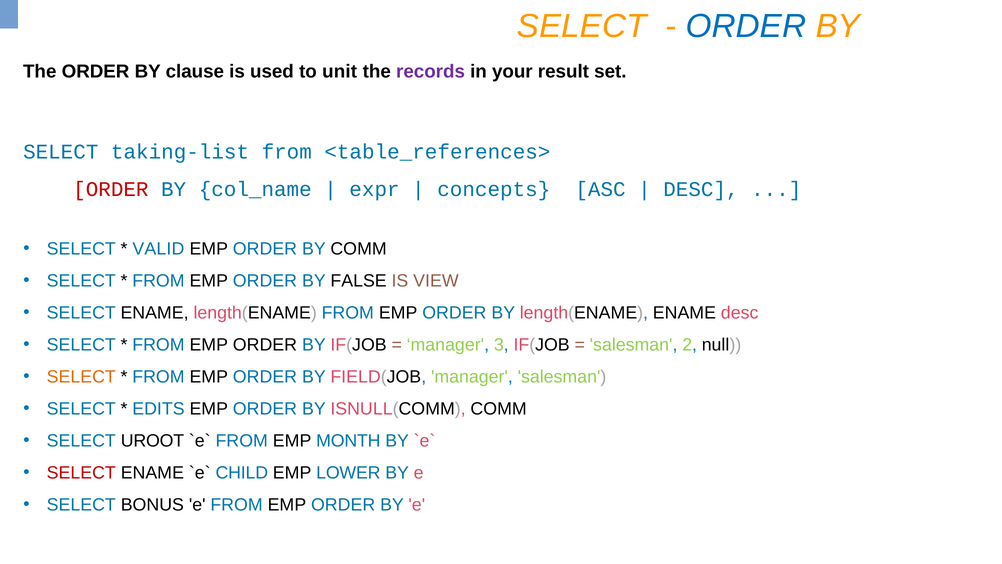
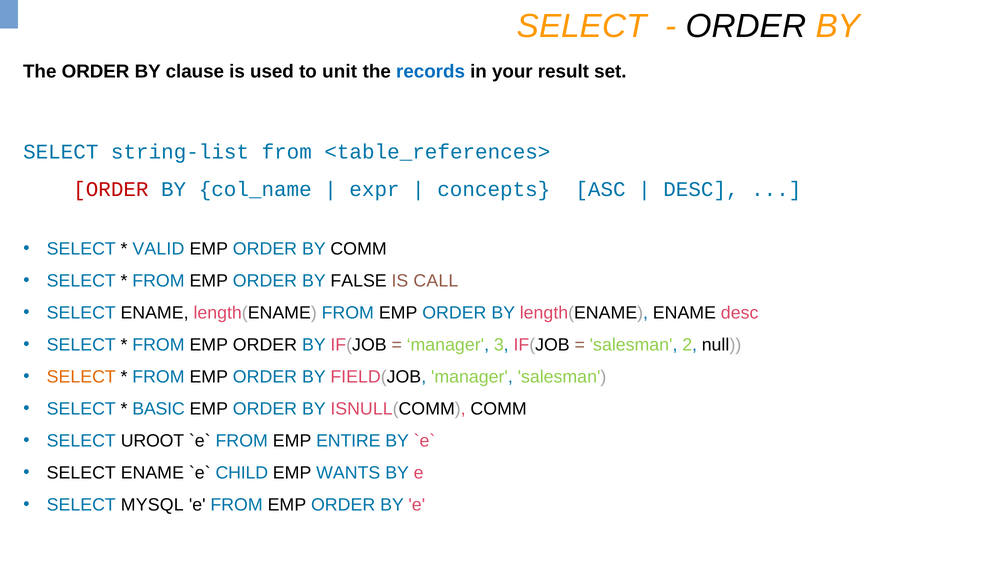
ORDER at (746, 26) colour: blue -> black
records colour: purple -> blue
taking-list: taking-list -> string-list
VIEW: VIEW -> CALL
EDITS: EDITS -> BASIC
MONTH: MONTH -> ENTIRE
SELECT at (81, 473) colour: red -> black
LOWER: LOWER -> WANTS
BONUS: BONUS -> MYSQL
